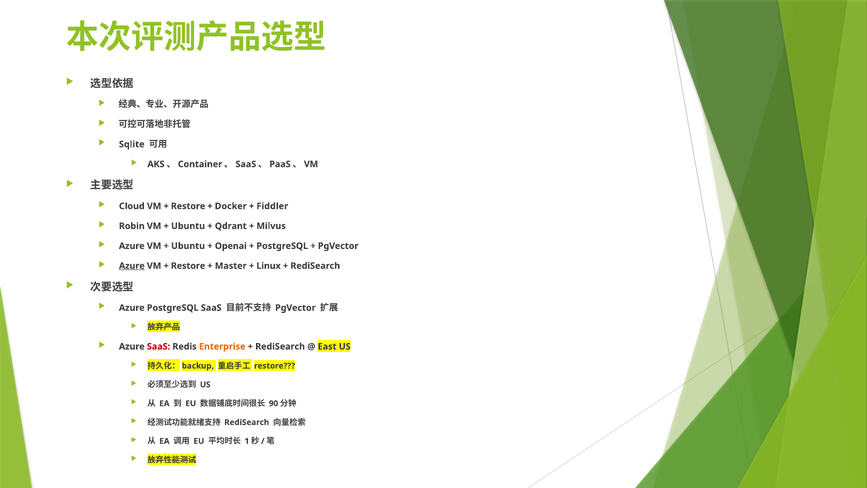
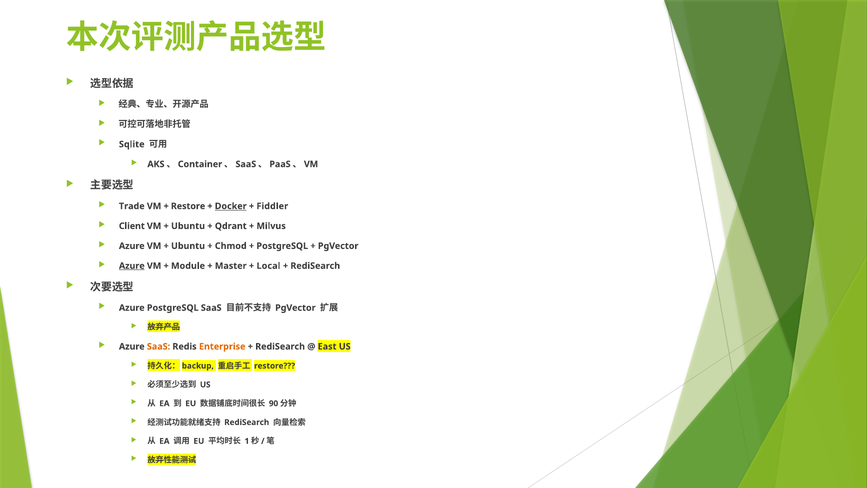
Cloud: Cloud -> Trade
Docker underline: none -> present
Robin: Robin -> Client
Openai: Openai -> Chmod
Restore at (188, 266): Restore -> Module
Linux: Linux -> Local
SaaS at (159, 346) colour: red -> orange
